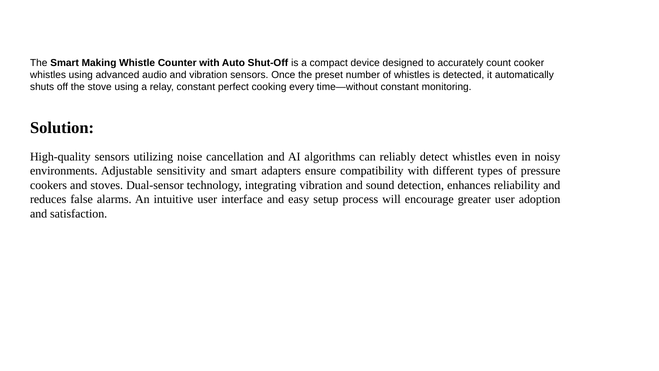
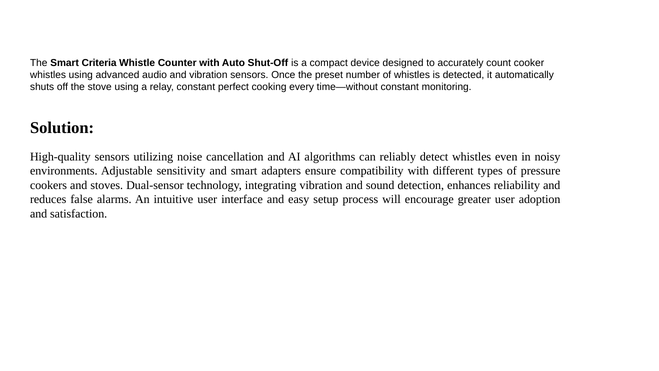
Making: Making -> Criteria
